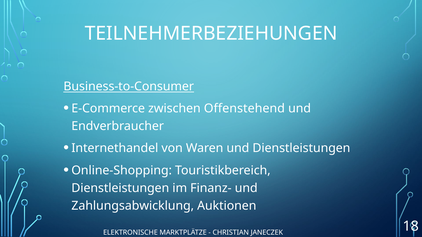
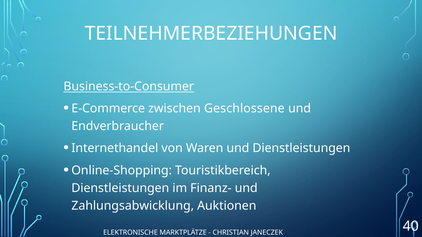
Offenstehend: Offenstehend -> Geschlossene
18: 18 -> 40
